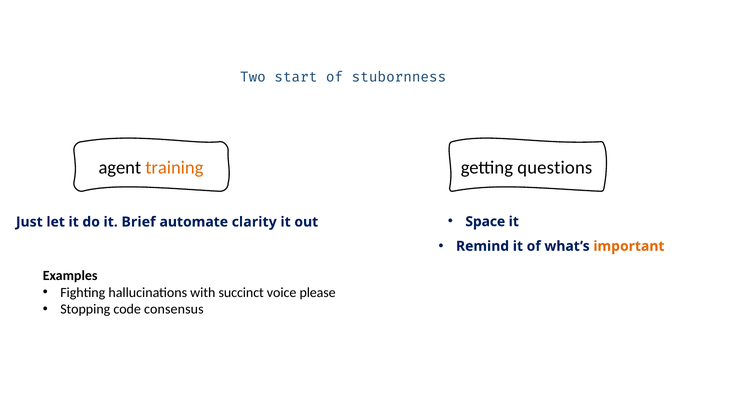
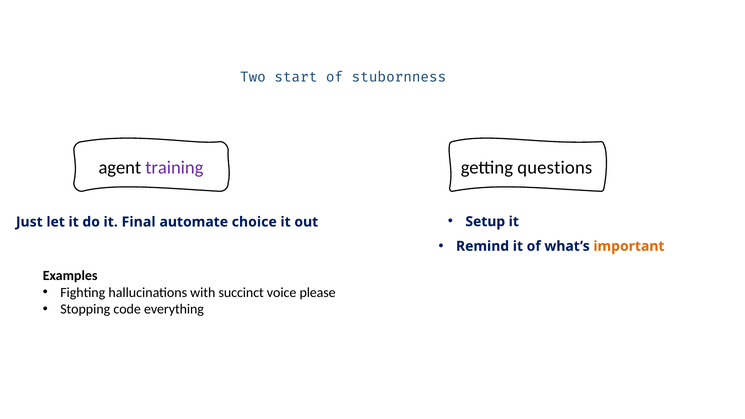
training colour: orange -> purple
Brief: Brief -> Final
clarity: clarity -> choice
Space: Space -> Setup
consensus: consensus -> everything
